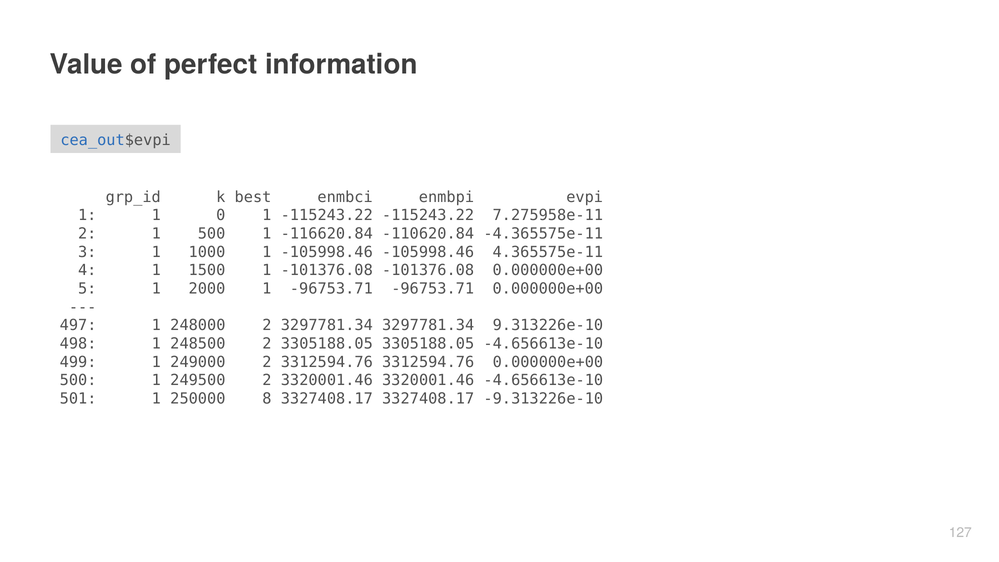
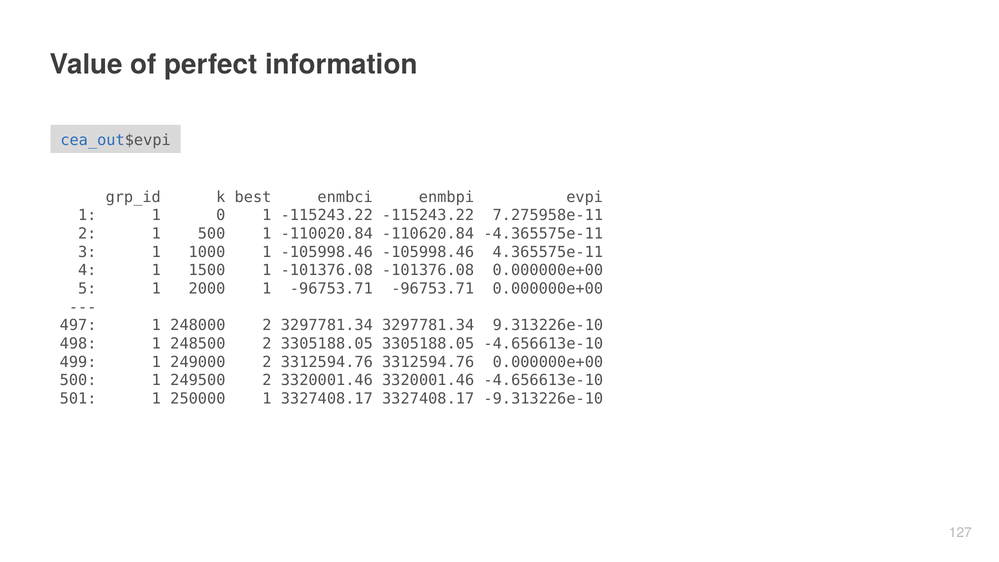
-116620.84: -116620.84 -> -110020.84
250000 8: 8 -> 1
